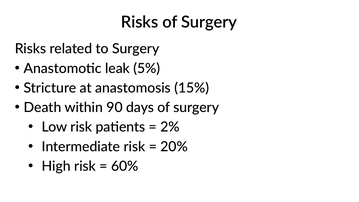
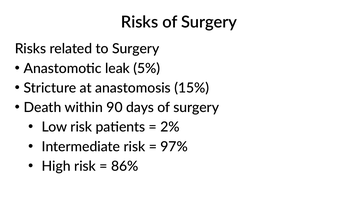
20%: 20% -> 97%
60%: 60% -> 86%
